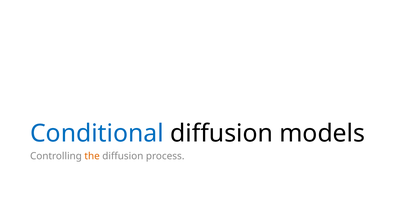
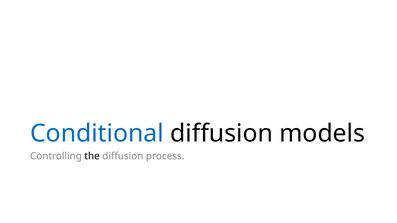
the colour: orange -> black
